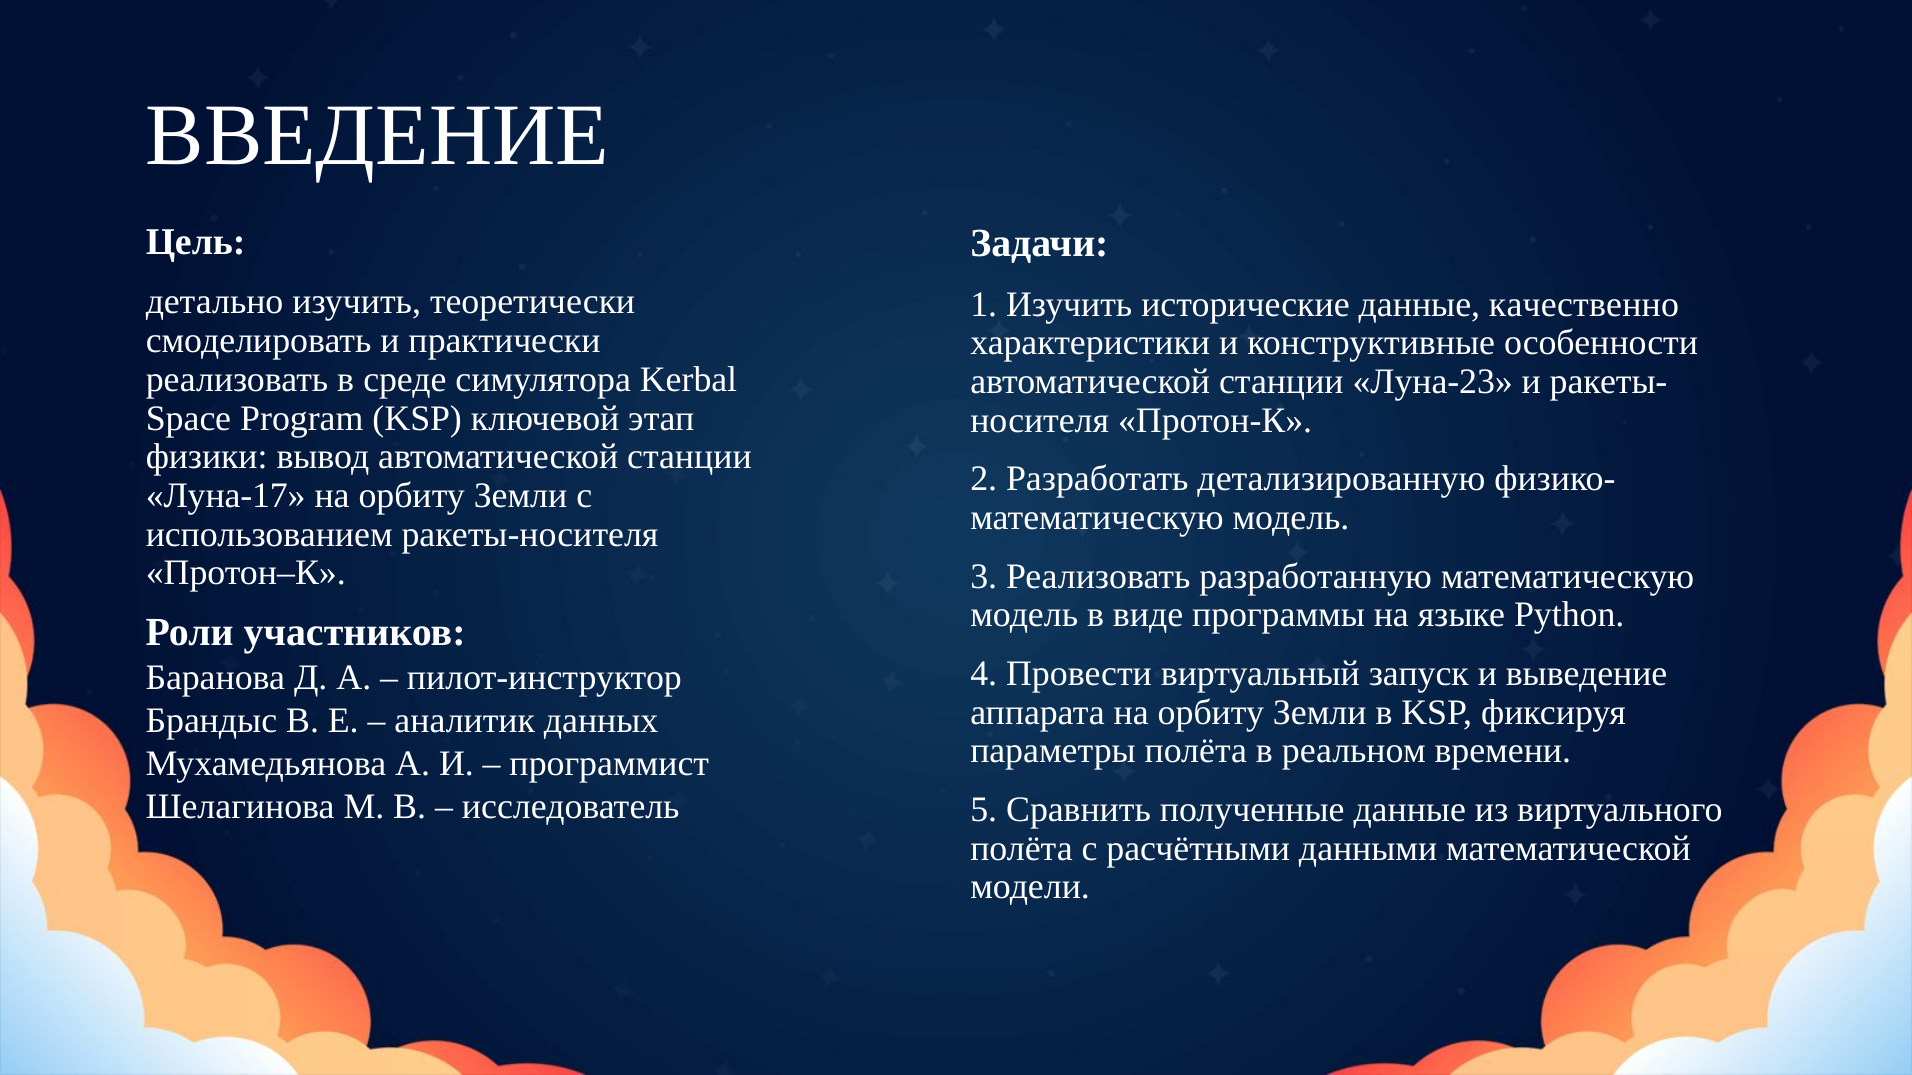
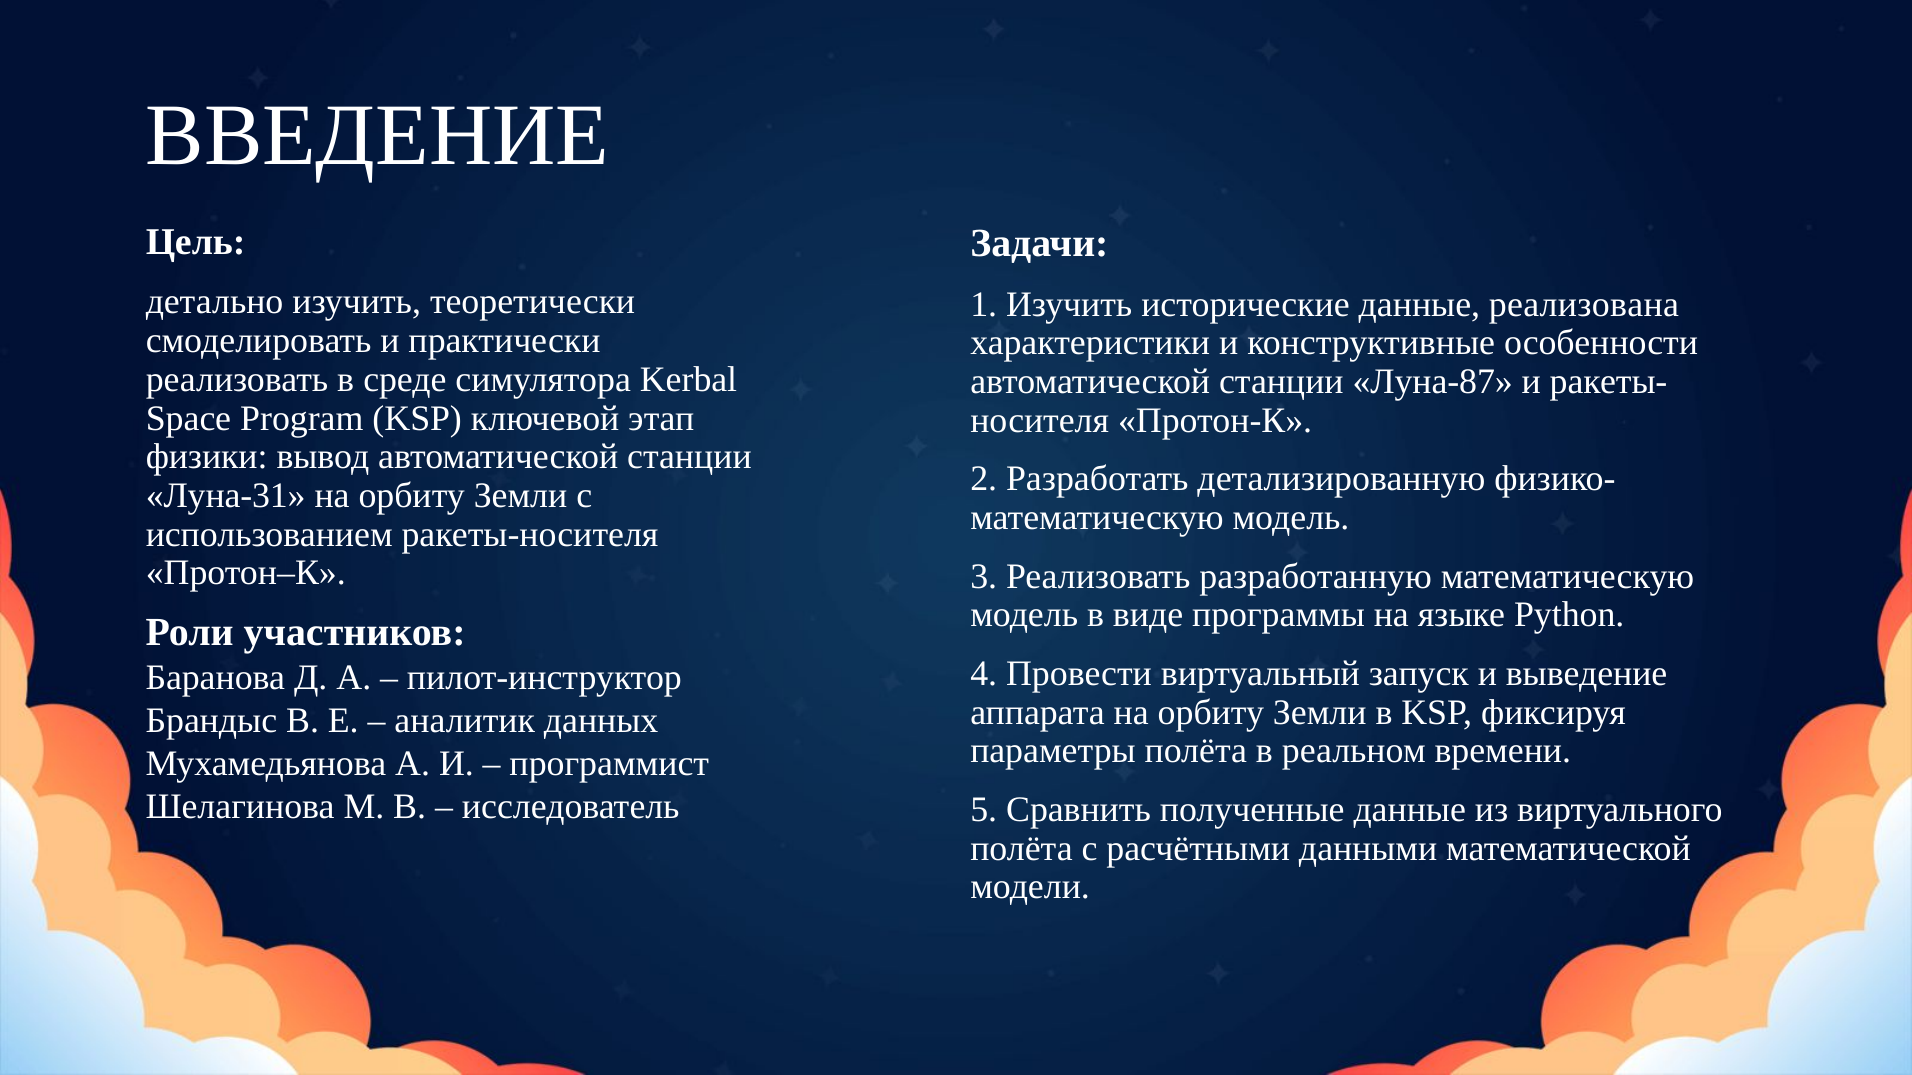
качественно: качественно -> реализована
Луна-23: Луна-23 -> Луна-87
Луна-17: Луна-17 -> Луна-31
